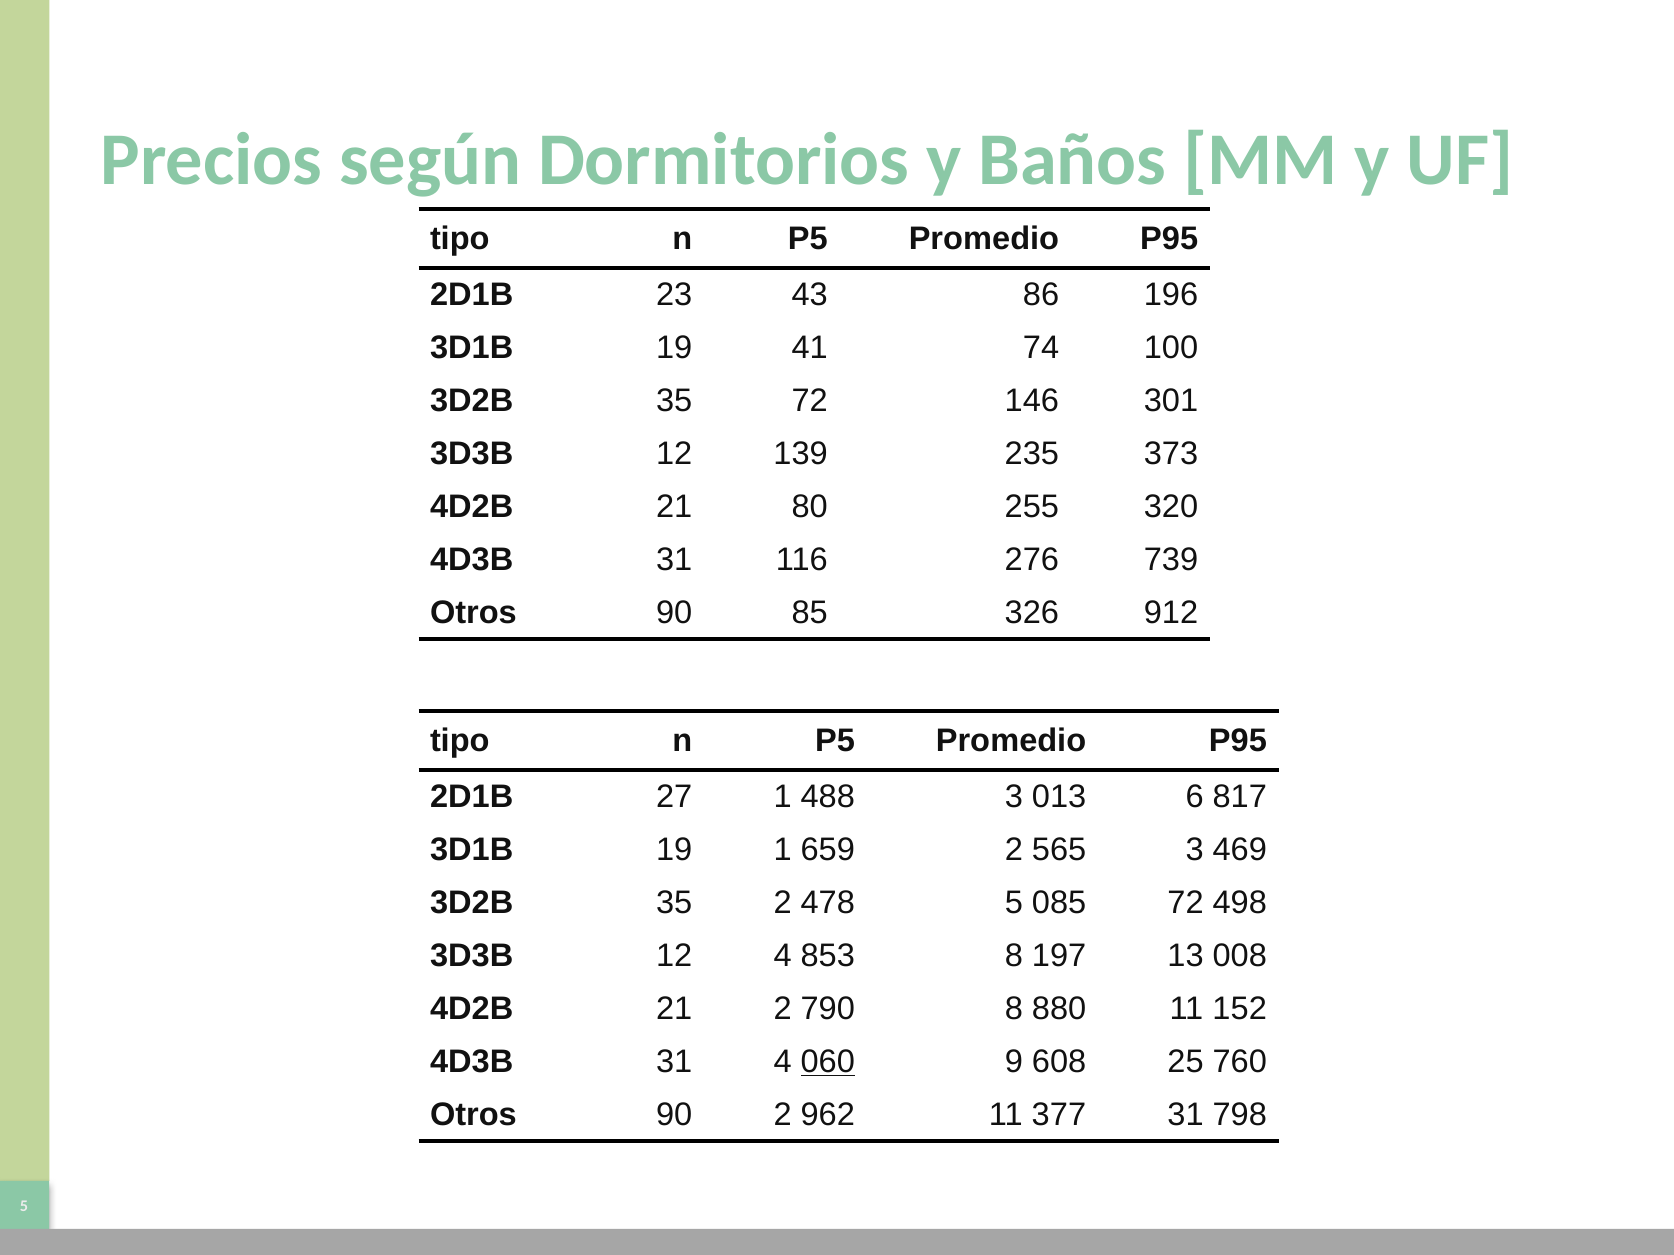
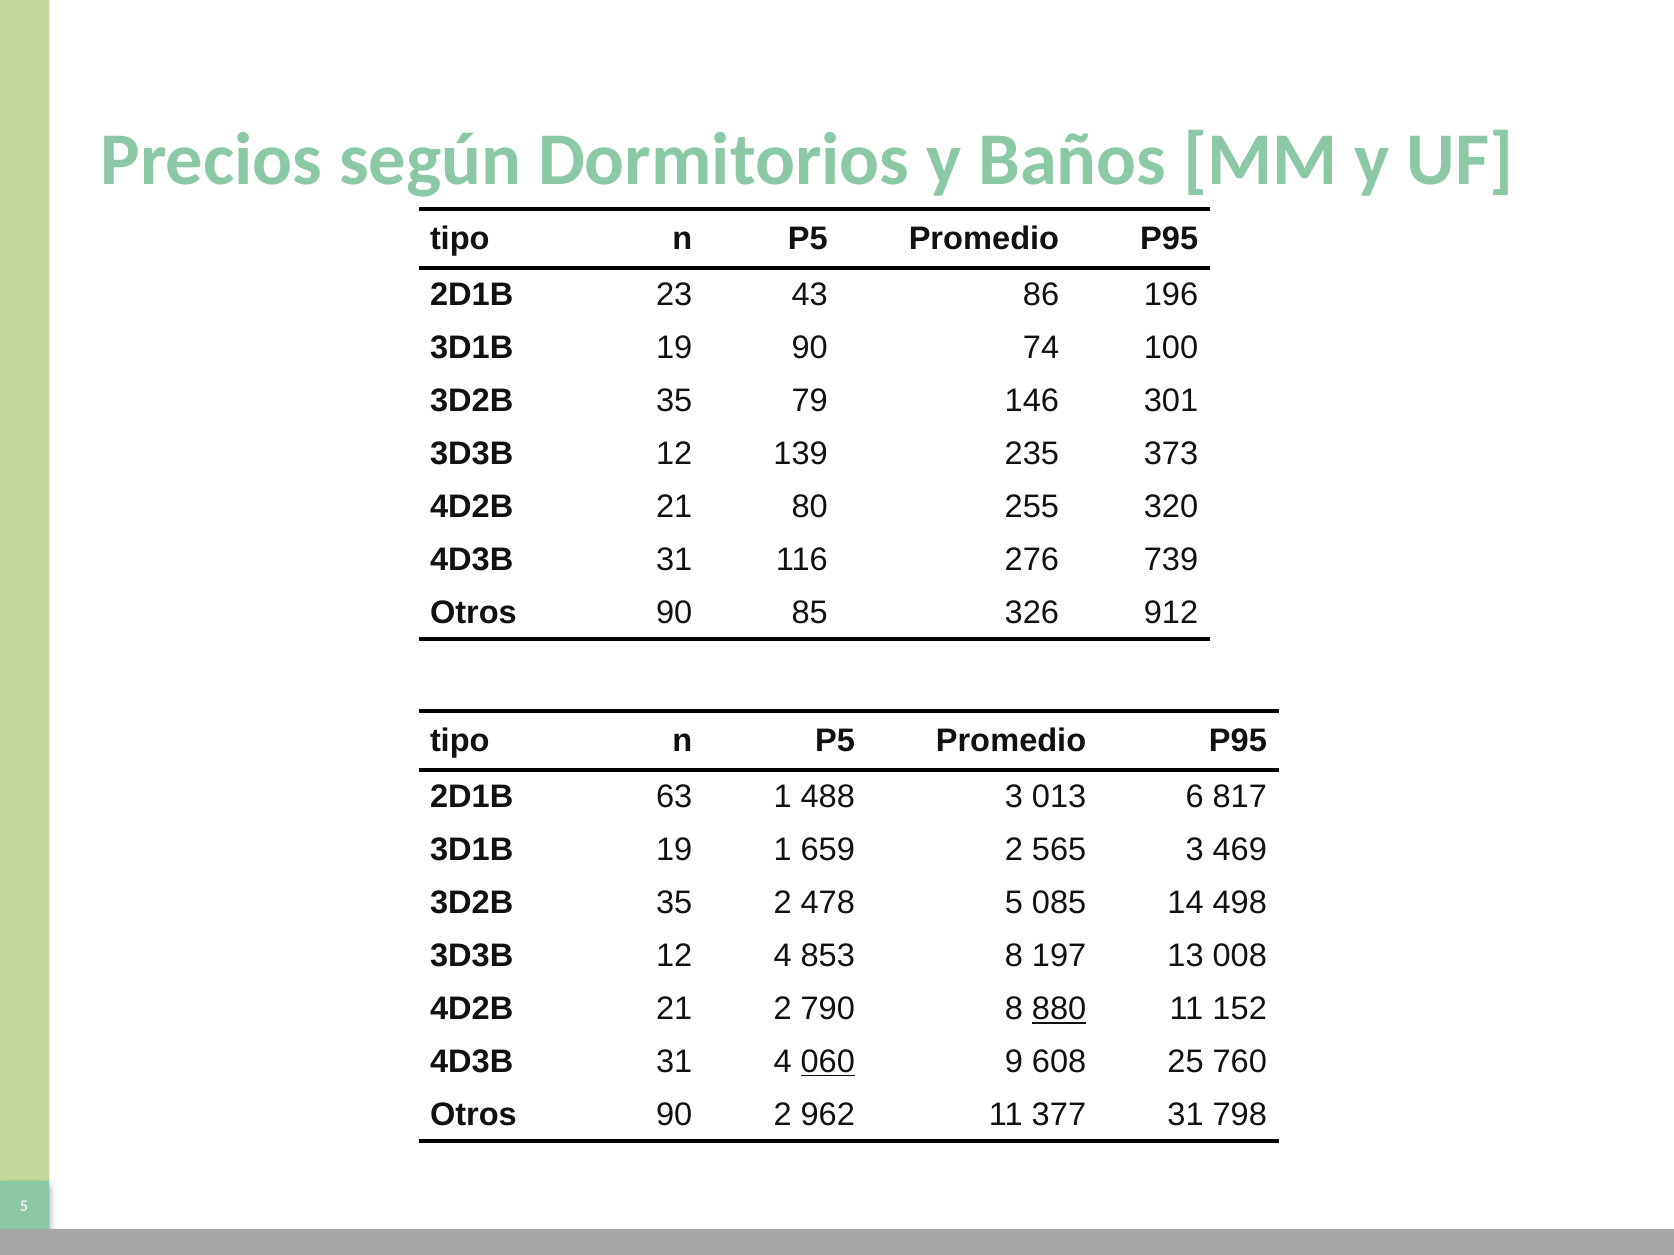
19 41: 41 -> 90
35 72: 72 -> 79
27: 27 -> 63
085 72: 72 -> 14
880 underline: none -> present
